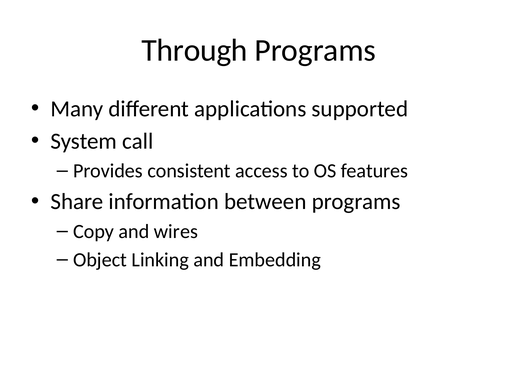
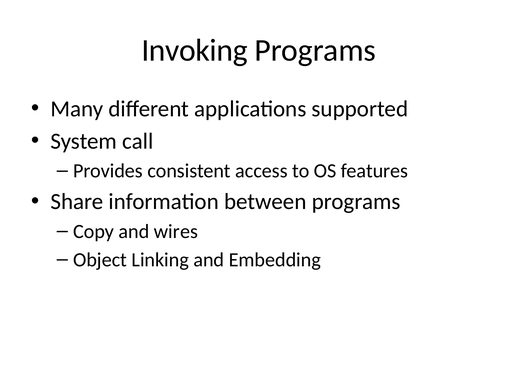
Through: Through -> Invoking
